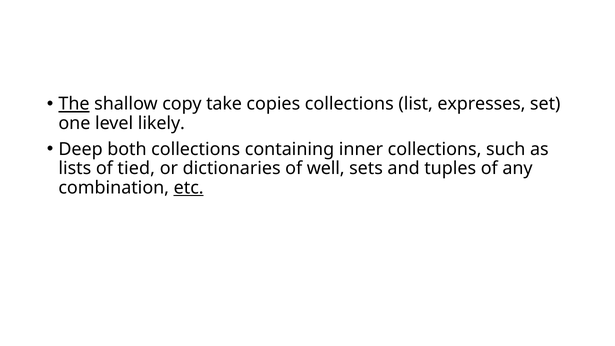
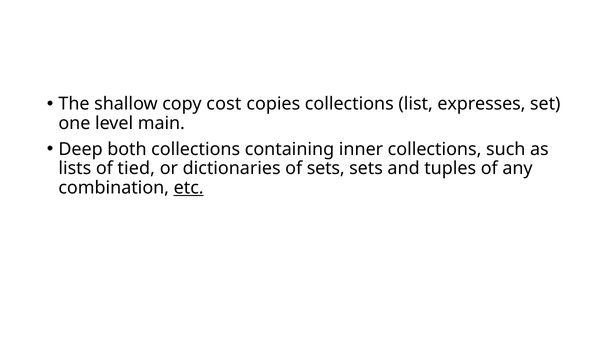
The underline: present -> none
take: take -> cost
likely: likely -> main
of well: well -> sets
